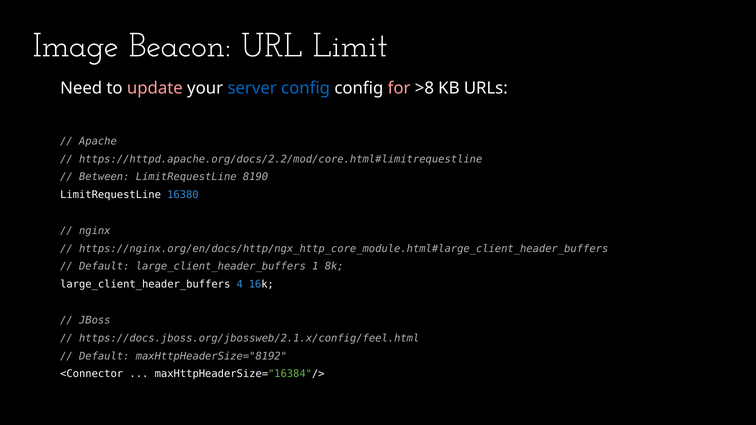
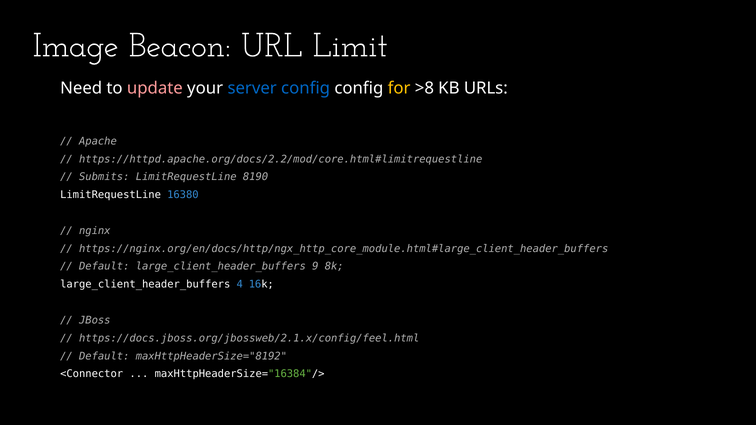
for colour: pink -> yellow
Between: Between -> Submits
1: 1 -> 9
